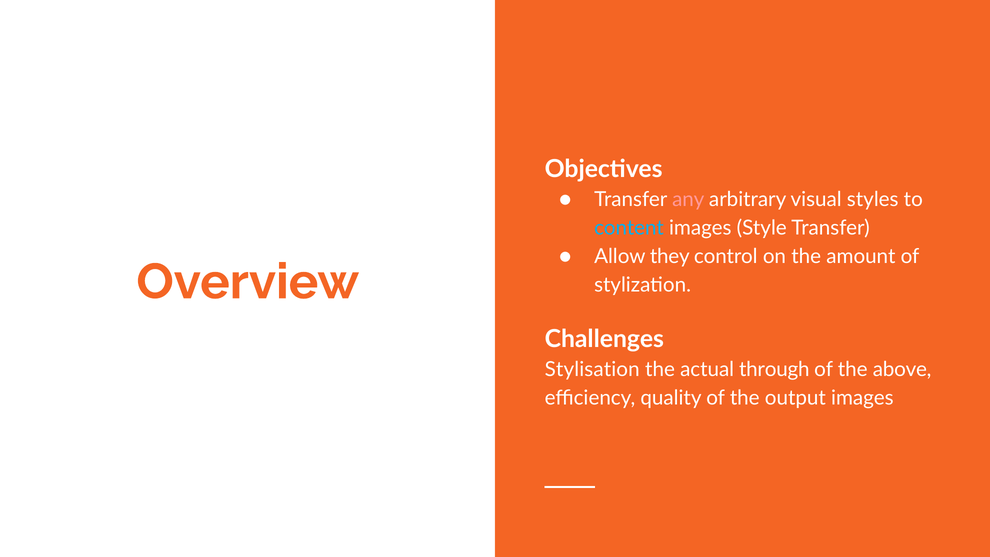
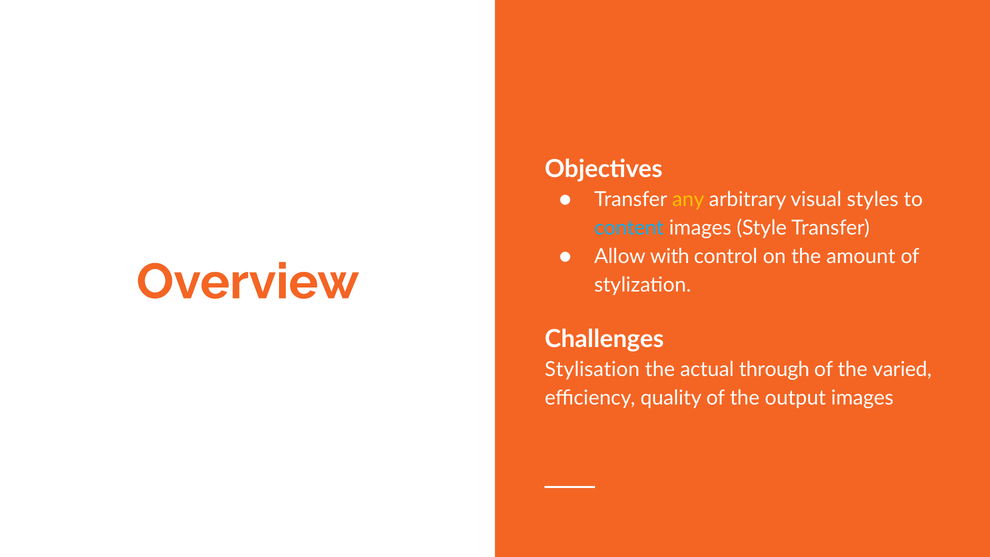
any colour: pink -> yellow
they: they -> with
above: above -> varied
